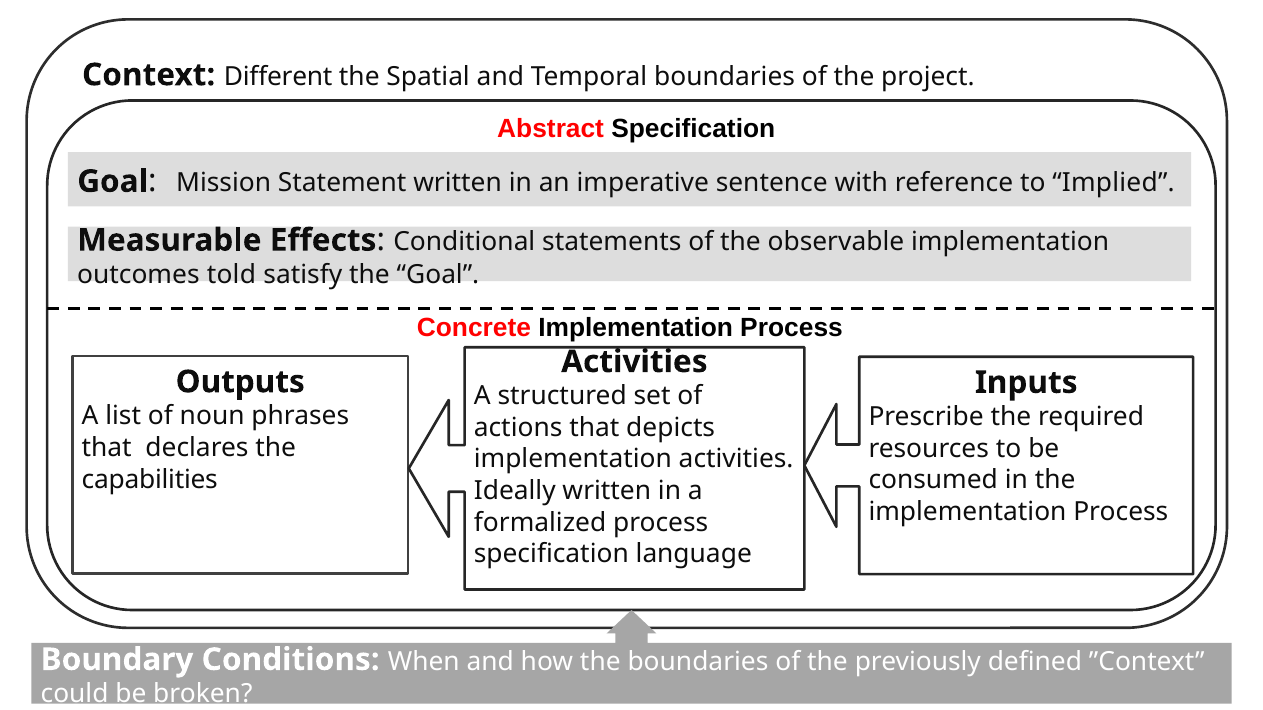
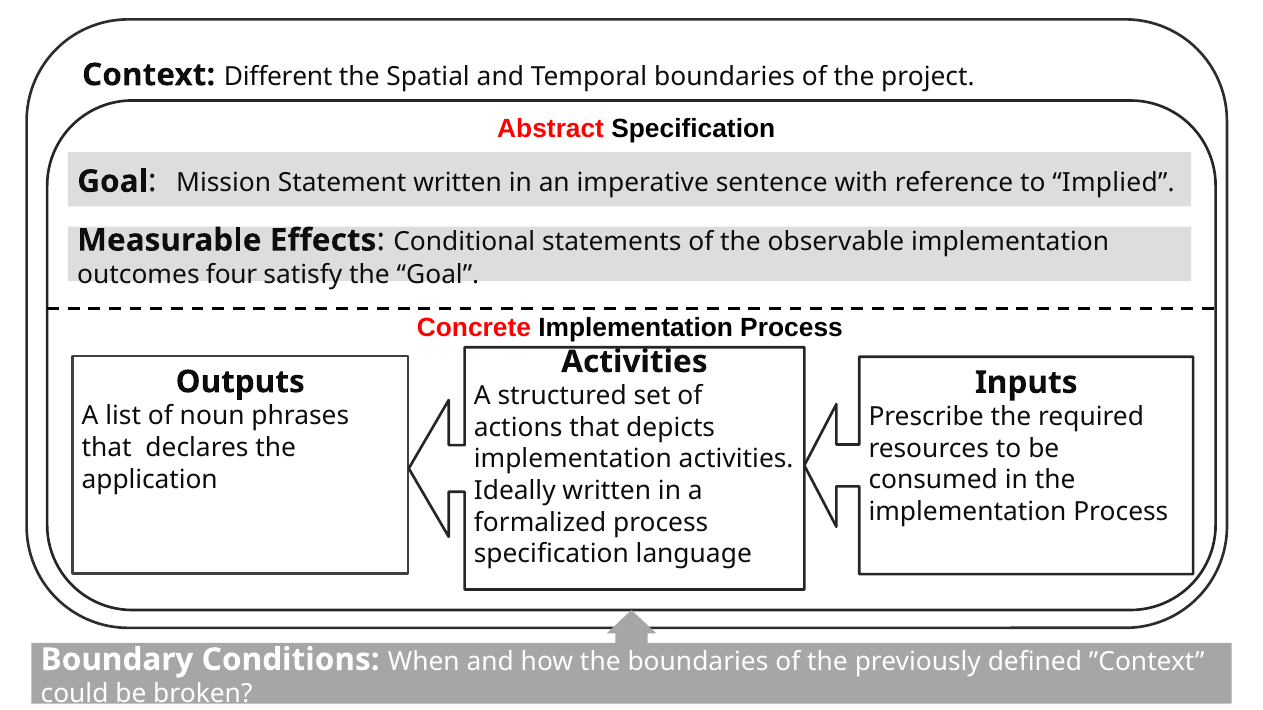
told: told -> four
capabilities: capabilities -> application
